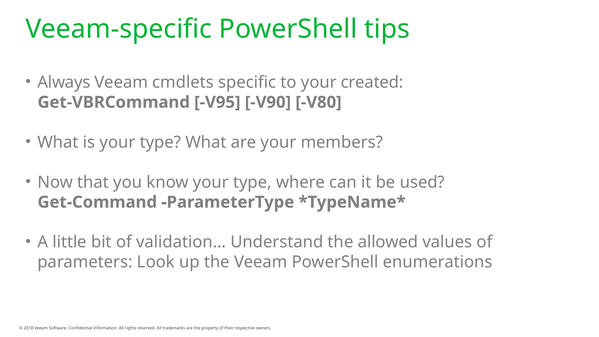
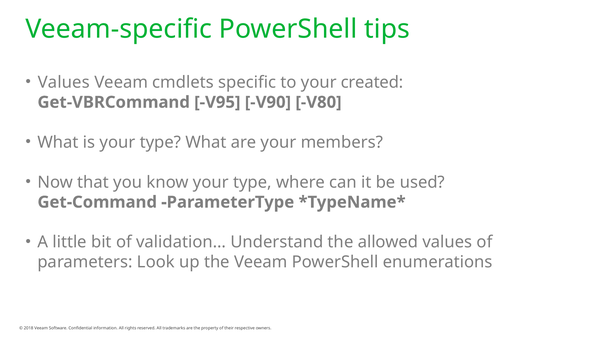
Always at (64, 82): Always -> Values
